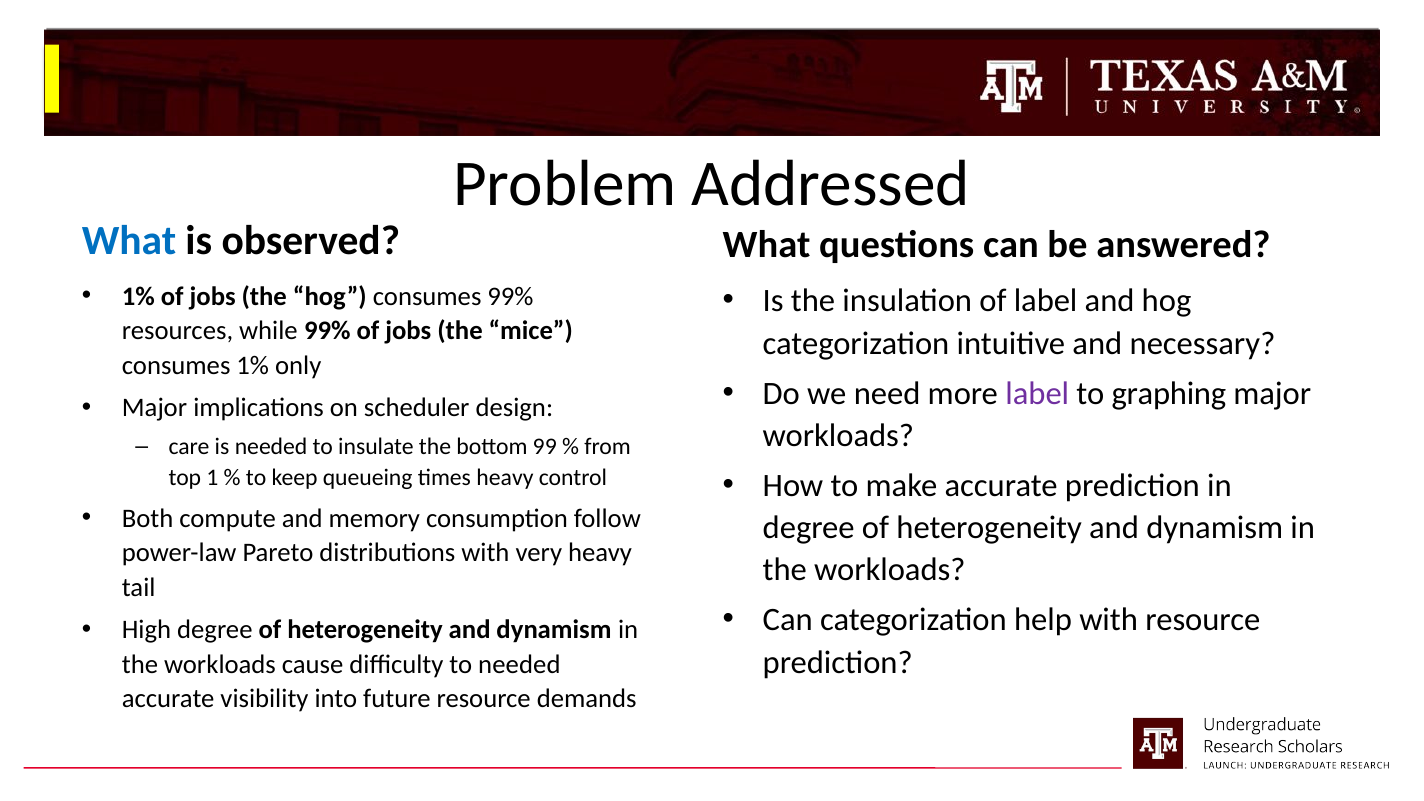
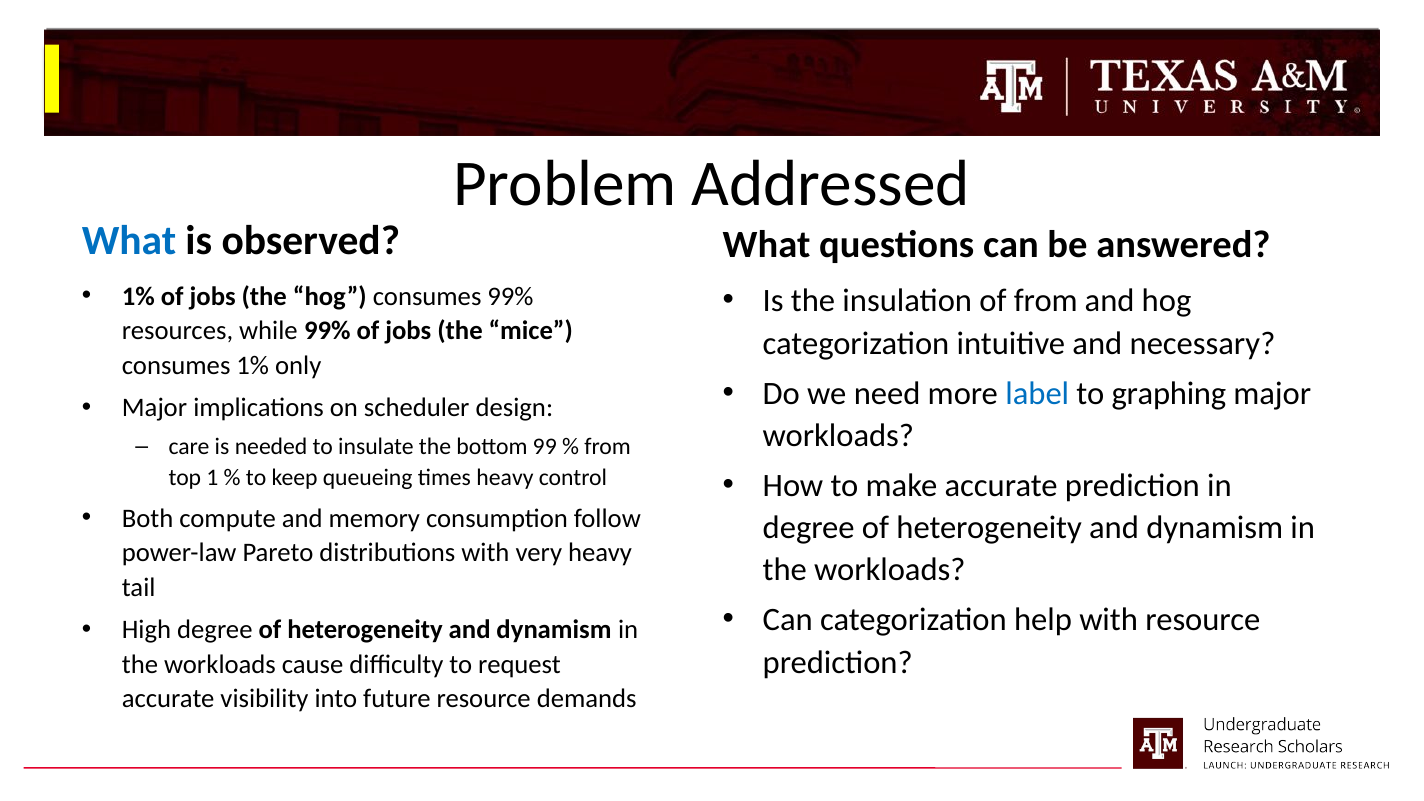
of label: label -> from
label at (1037, 393) colour: purple -> blue
to needed: needed -> request
